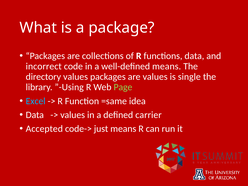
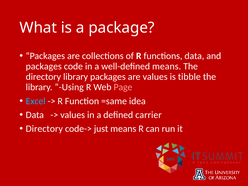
incorrect at (44, 66): incorrect -> packages
directory values: values -> library
single: single -> tibble
Page colour: light green -> pink
Accepted at (44, 129): Accepted -> Directory
